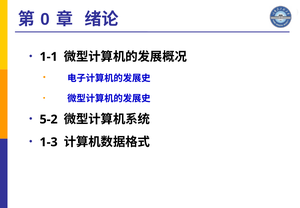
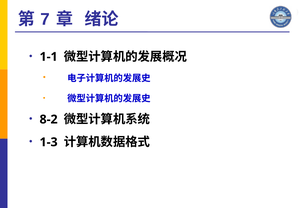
0: 0 -> 7
5-2: 5-2 -> 8-2
